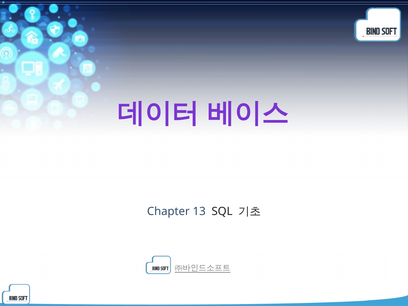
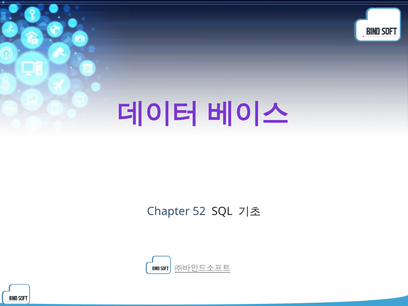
13: 13 -> 52
